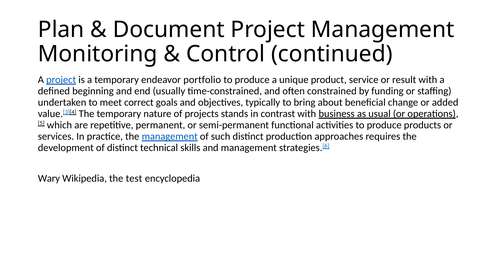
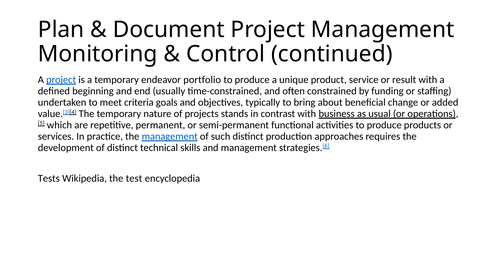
correct: correct -> criteria
Wary: Wary -> Tests
